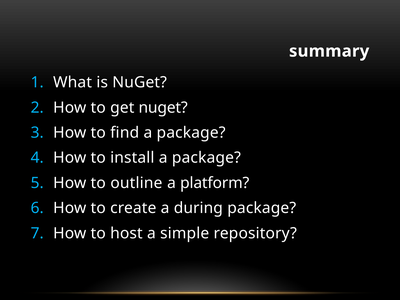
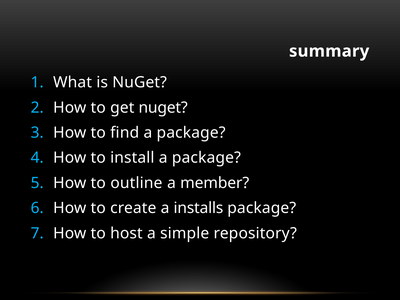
platform: platform -> member
during: during -> installs
